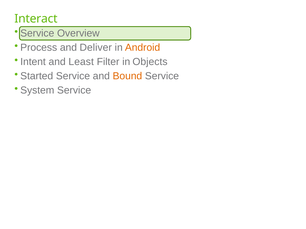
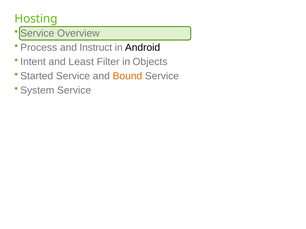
Interact: Interact -> Hosting
Deliver: Deliver -> Instruct
Android colour: orange -> black
